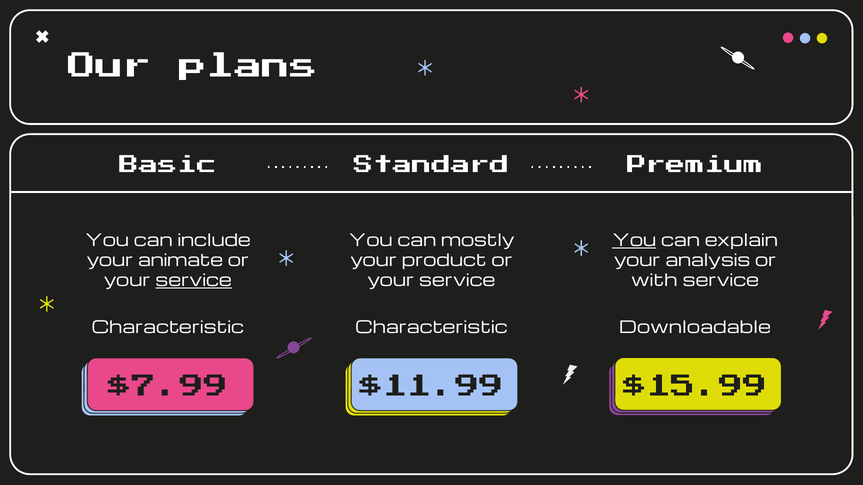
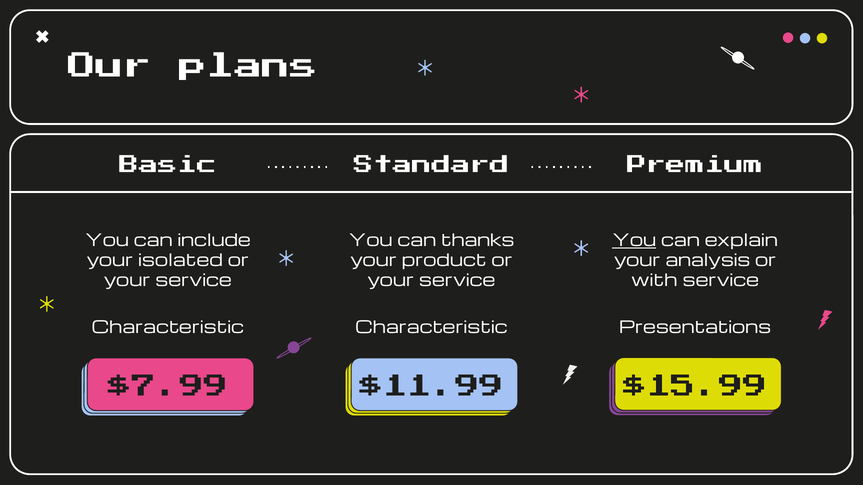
mostly: mostly -> thanks
animate: animate -> isolated
service at (194, 281) underline: present -> none
Downloadable: Downloadable -> Presentations
